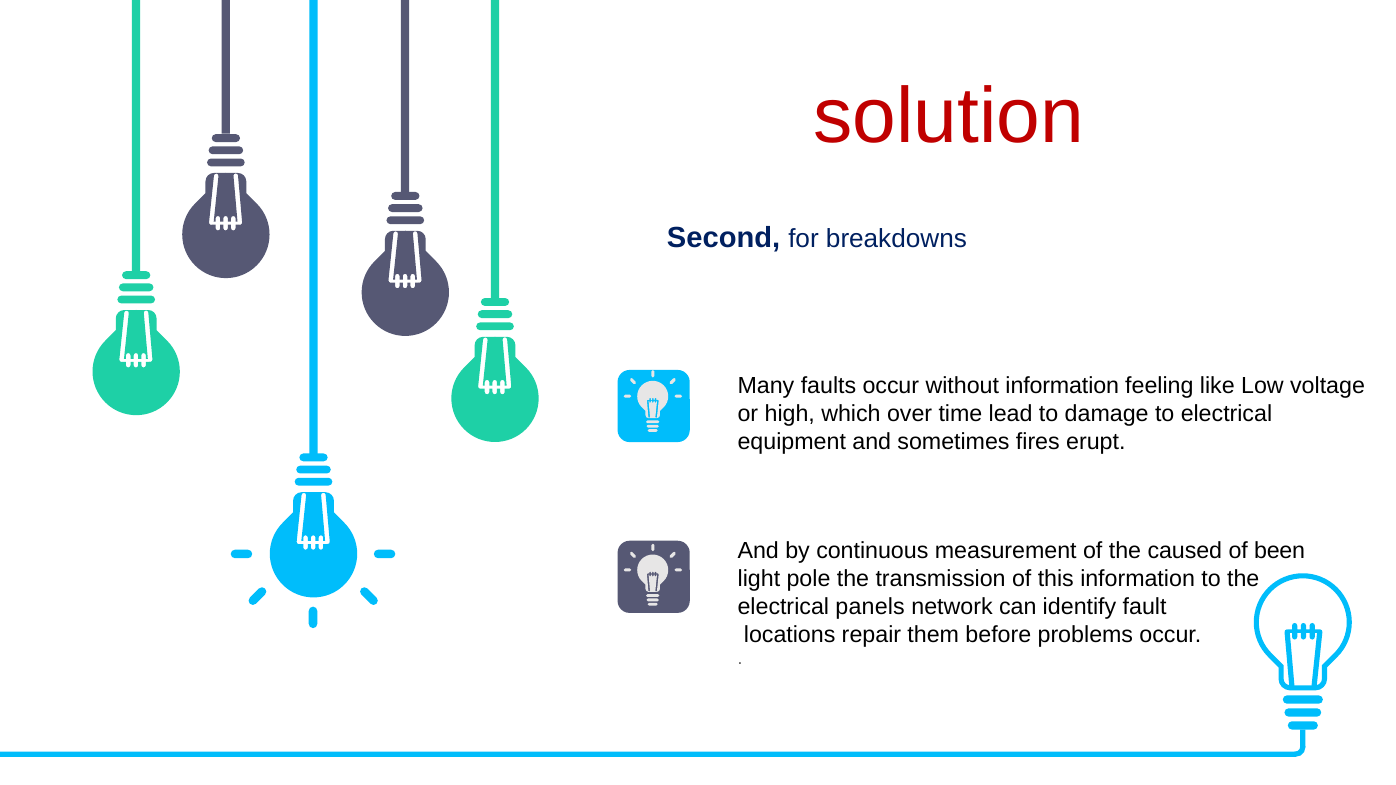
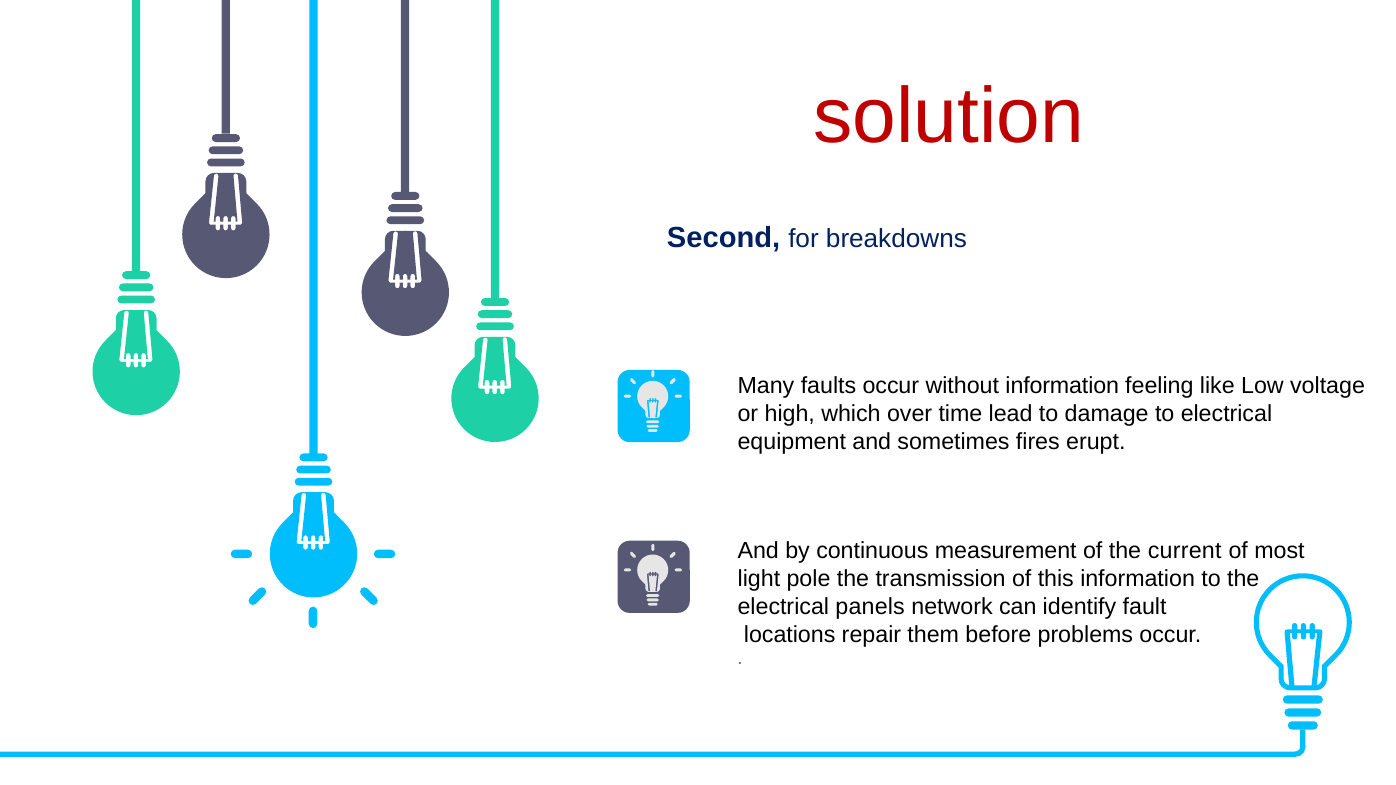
caused: caused -> current
been: been -> most
